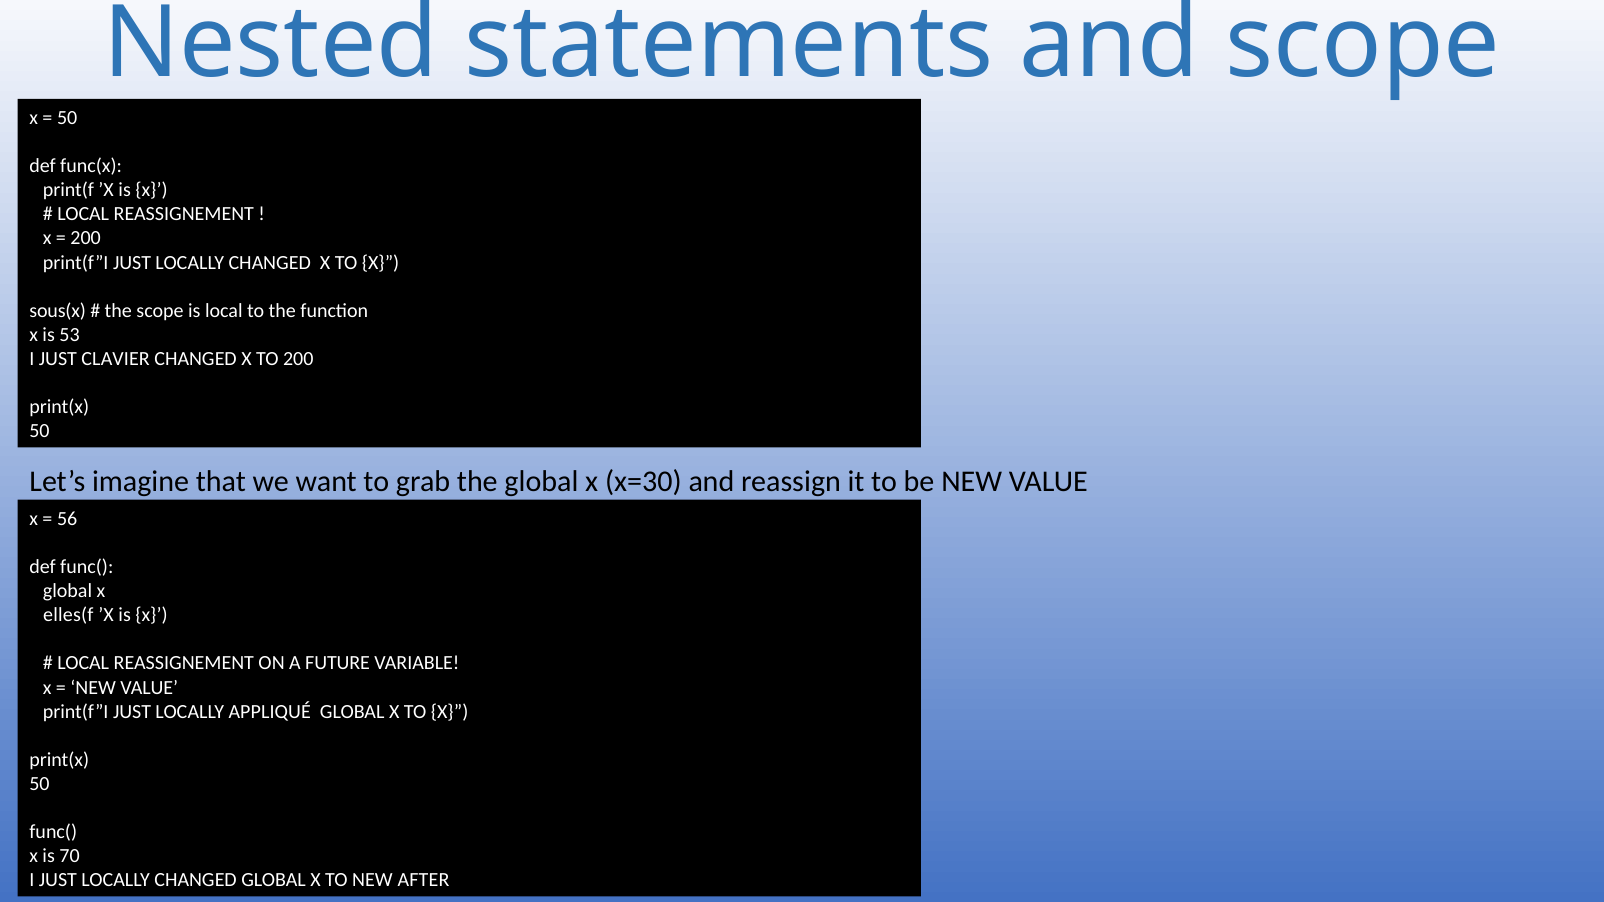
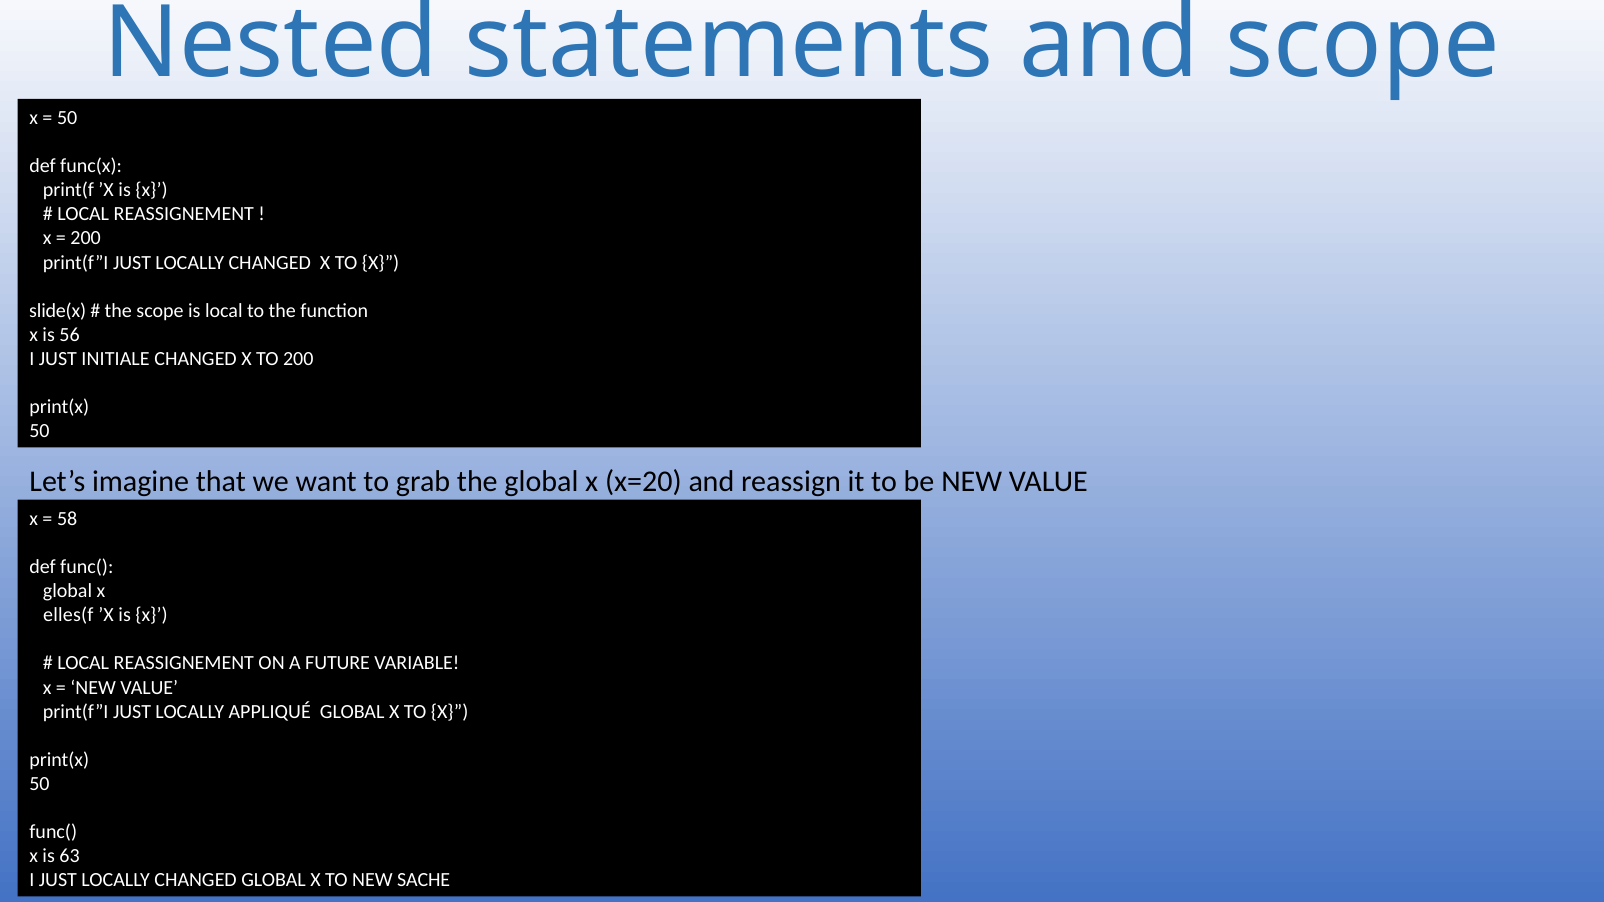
sous(x: sous(x -> slide(x
53: 53 -> 56
CLAVIER: CLAVIER -> INITIALE
x=30: x=30 -> x=20
56: 56 -> 58
70: 70 -> 63
AFTER: AFTER -> SACHE
